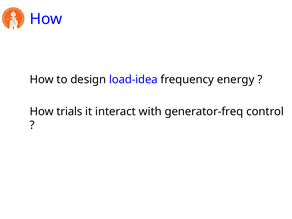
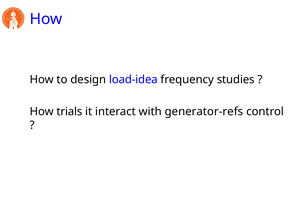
energy: energy -> studies
generator-freq: generator-freq -> generator-refs
